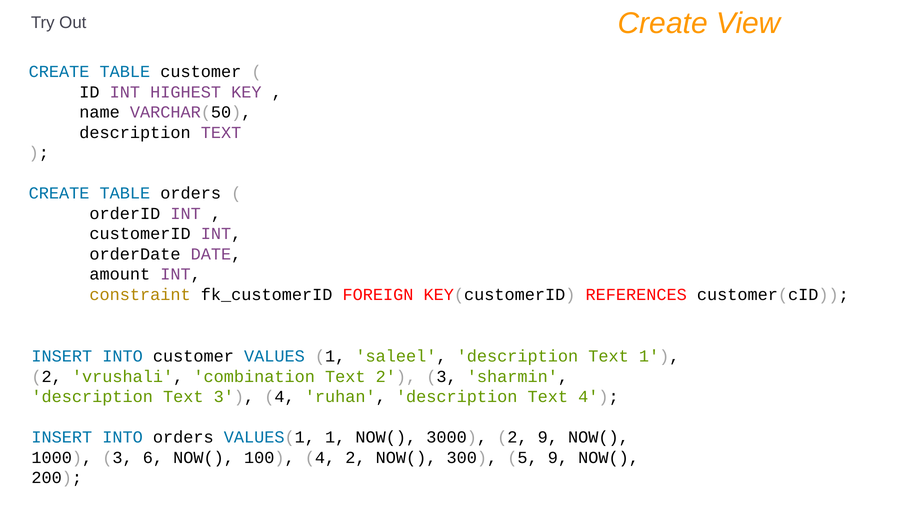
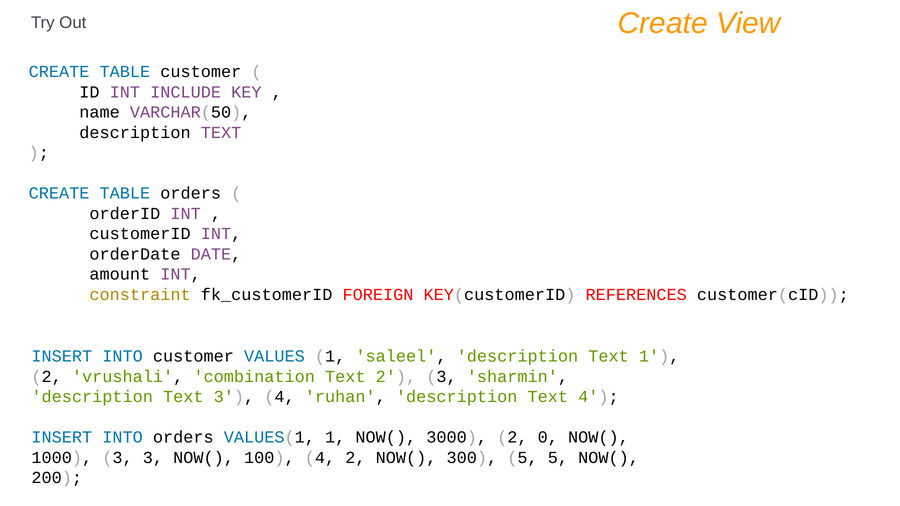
HIGHEST: HIGHEST -> INCLUDE
2 9: 9 -> 0
3 6: 6 -> 3
5 9: 9 -> 5
